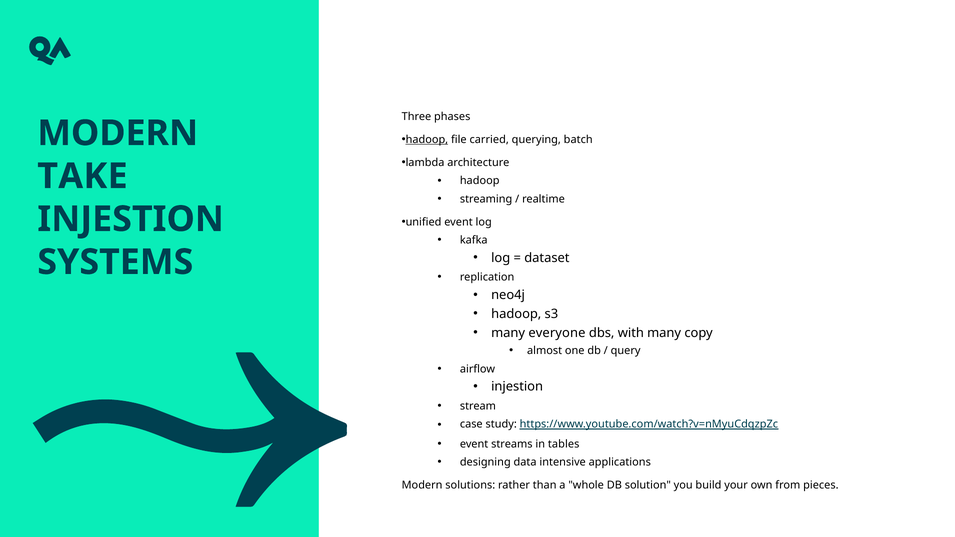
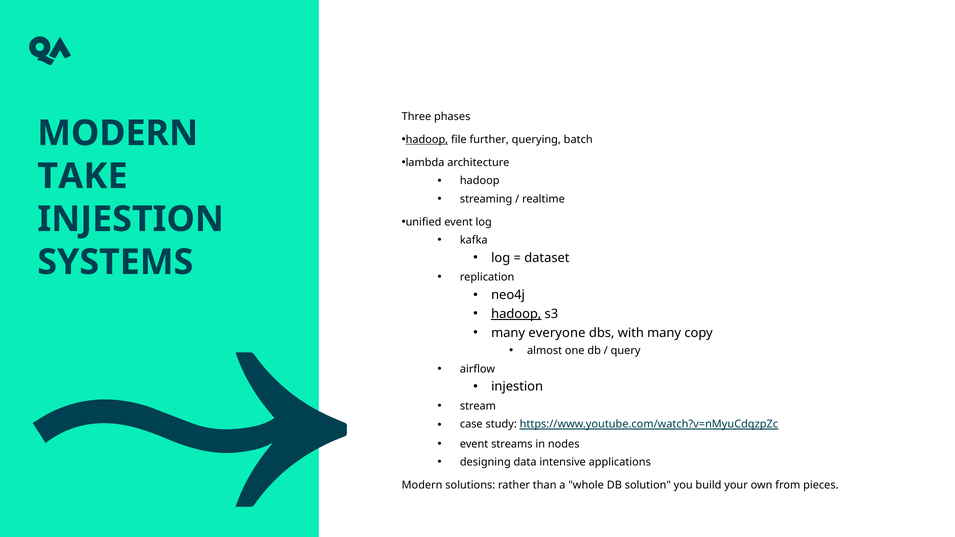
carried: carried -> further
hadoop at (516, 314) underline: none -> present
tables: tables -> nodes
